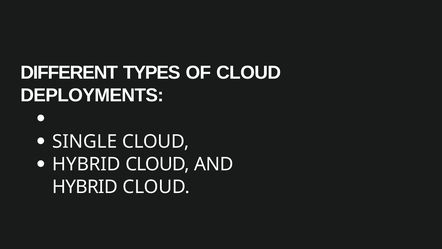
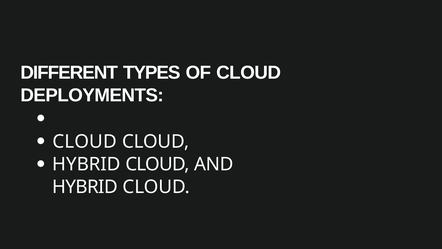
SINGLE at (85, 141): SINGLE -> CLOUD
